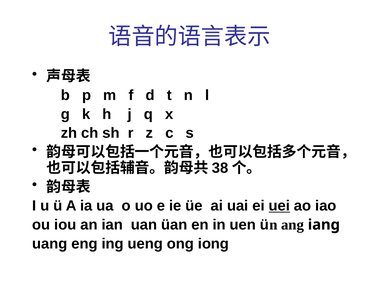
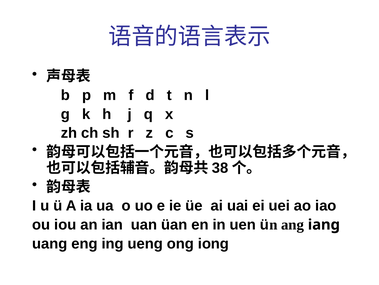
uei underline: present -> none
